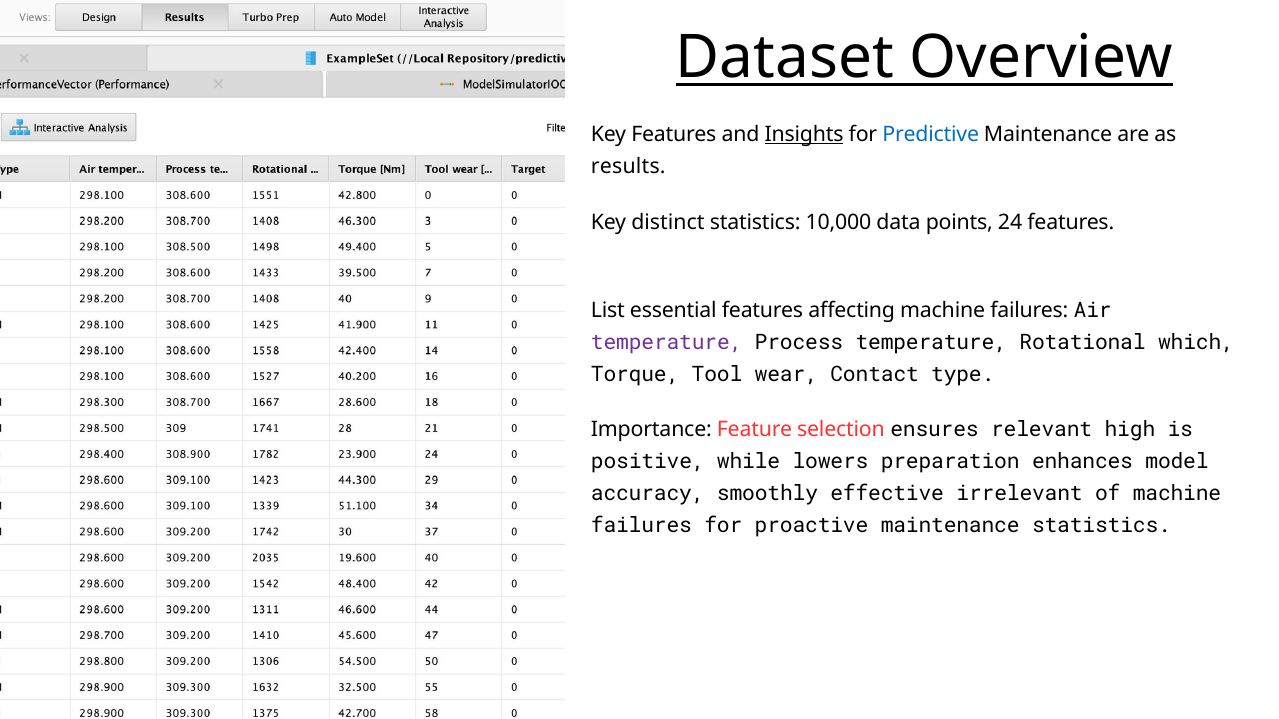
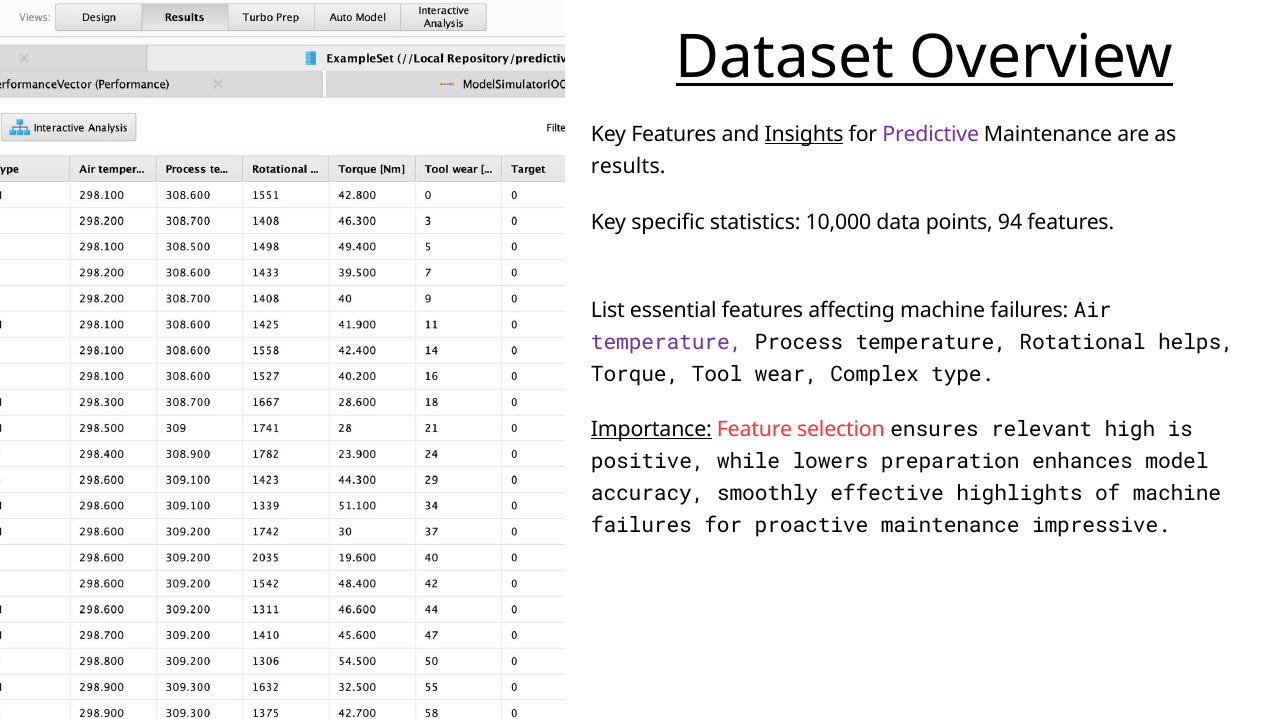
Predictive colour: blue -> purple
distinct: distinct -> specific
24: 24 -> 94
which: which -> helps
Contact: Contact -> Complex
Importance underline: none -> present
irrelevant: irrelevant -> highlights
maintenance statistics: statistics -> impressive
